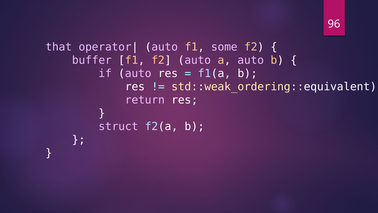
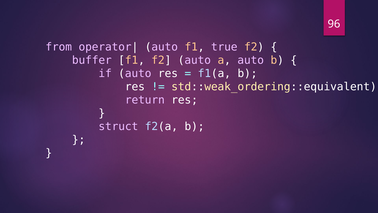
that: that -> from
some: some -> true
